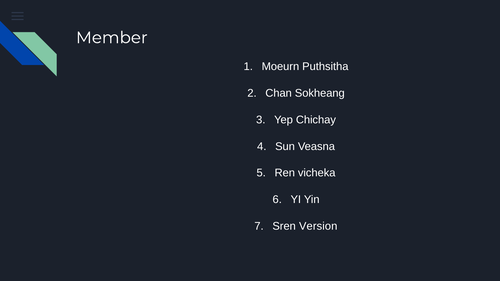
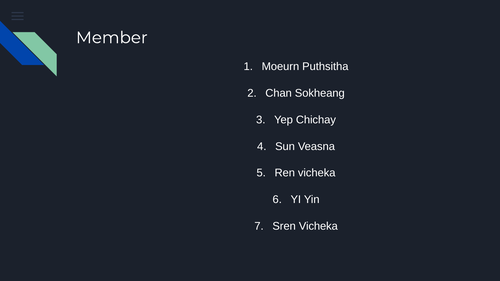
Sren Version: Version -> Vicheka
